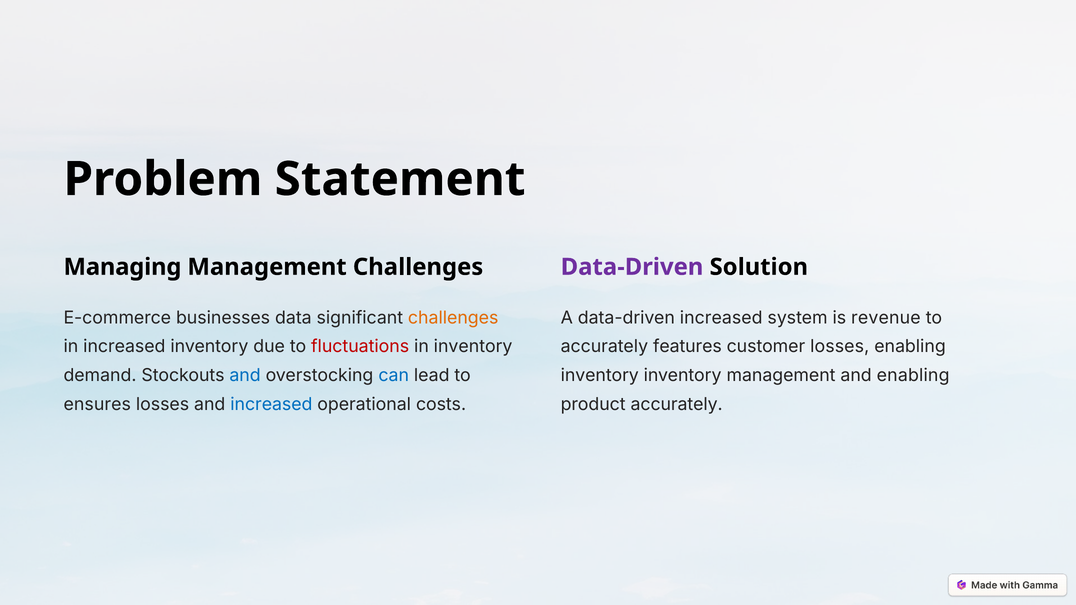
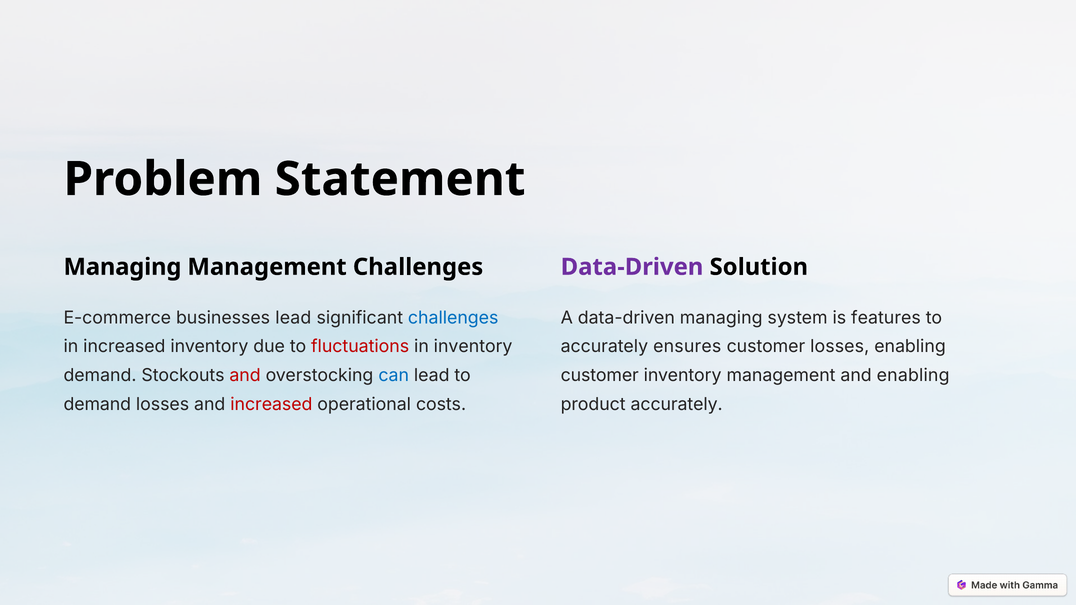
businesses data: data -> lead
challenges at (453, 318) colour: orange -> blue
data-driven increased: increased -> managing
revenue: revenue -> features
features: features -> ensures
and at (245, 376) colour: blue -> red
inventory at (600, 376): inventory -> customer
ensures at (97, 405): ensures -> demand
increased at (271, 405) colour: blue -> red
